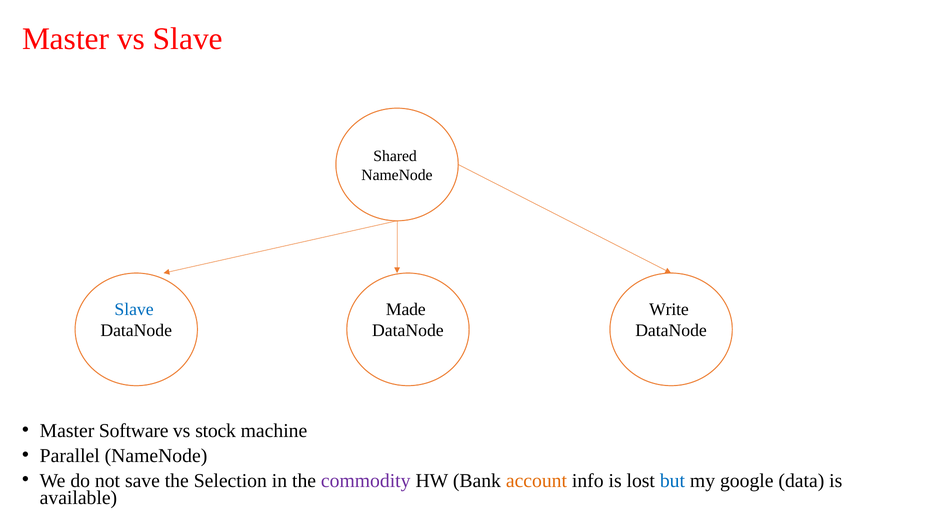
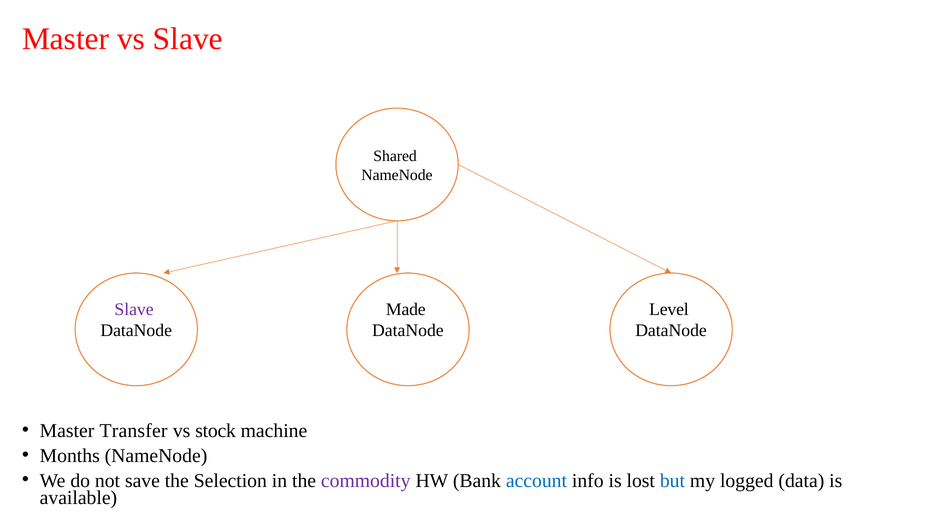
Slave at (134, 310) colour: blue -> purple
Write: Write -> Level
Software: Software -> Transfer
Parallel: Parallel -> Months
account colour: orange -> blue
google: google -> logged
